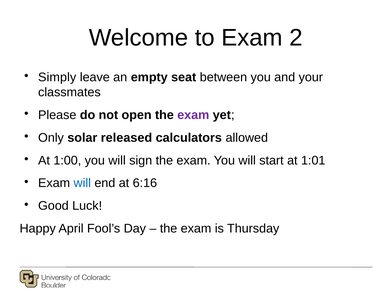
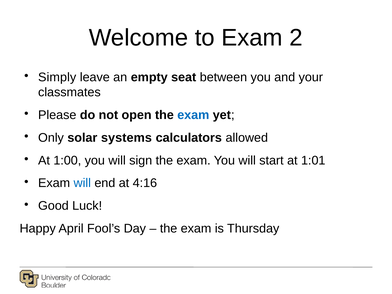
exam at (193, 115) colour: purple -> blue
released: released -> systems
6:16: 6:16 -> 4:16
